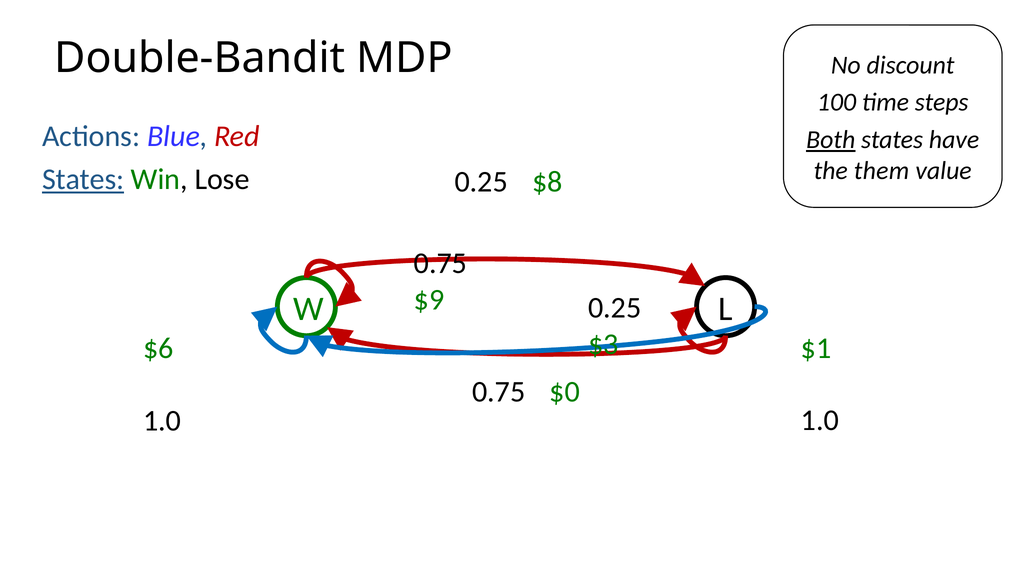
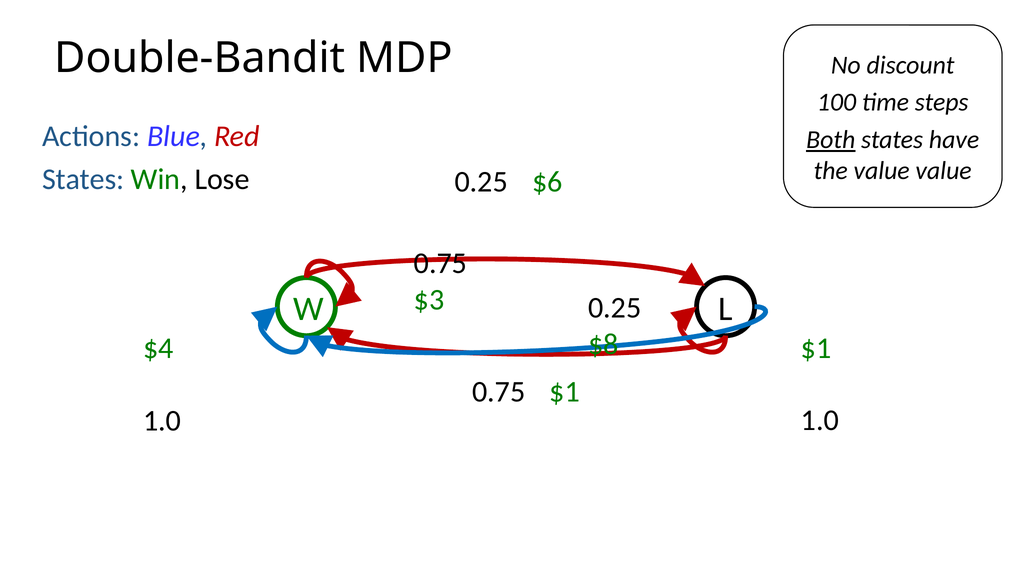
the them: them -> value
States at (83, 179) underline: present -> none
$8: $8 -> $6
$9: $9 -> $3
$3: $3 -> $8
$6: $6 -> $4
0.75 $0: $0 -> $1
